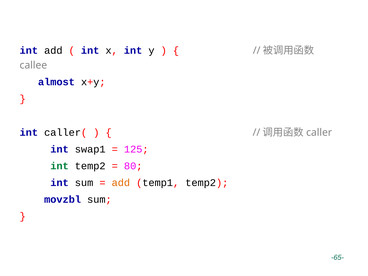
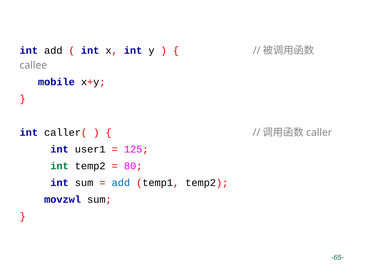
almost: almost -> mobile
swap1: swap1 -> user1
add at (121, 183) colour: orange -> blue
movzbl: movzbl -> movzwl
